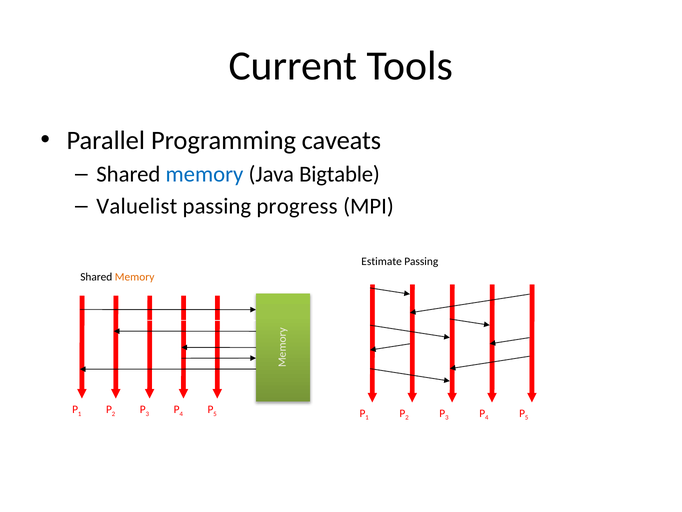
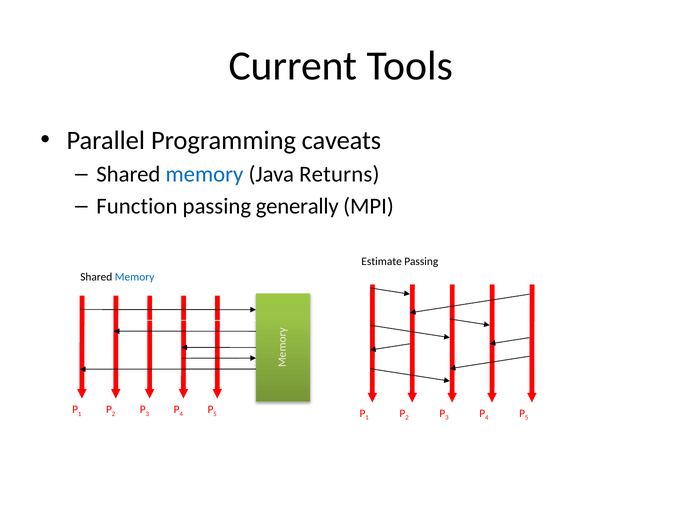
Bigtable: Bigtable -> Returns
Valuelist: Valuelist -> Function
progress: progress -> generally
Memory at (135, 277) colour: orange -> blue
